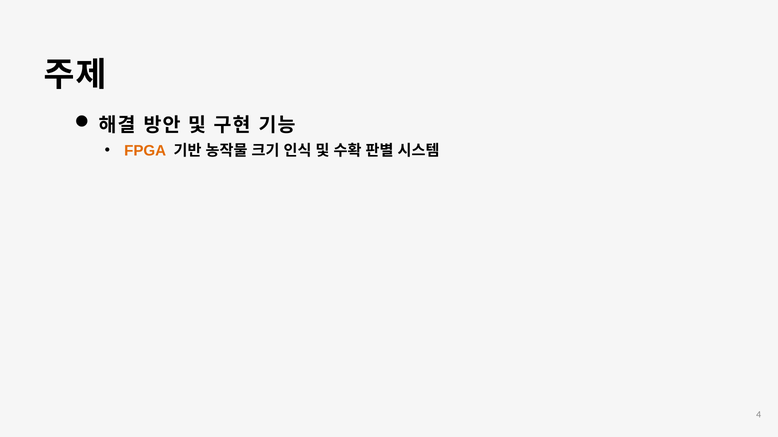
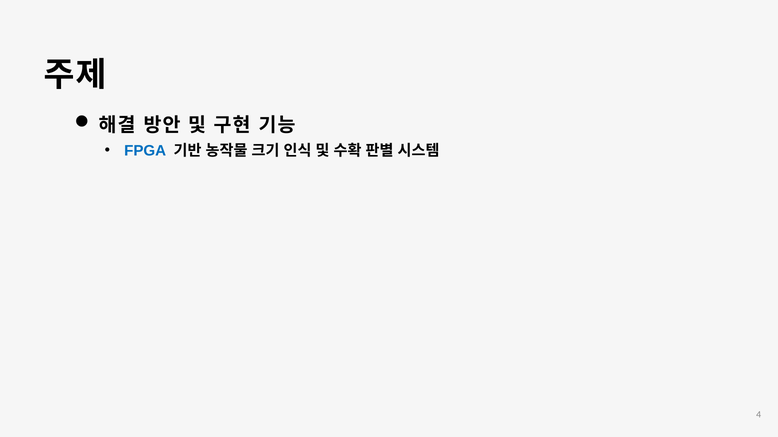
FPGA colour: orange -> blue
